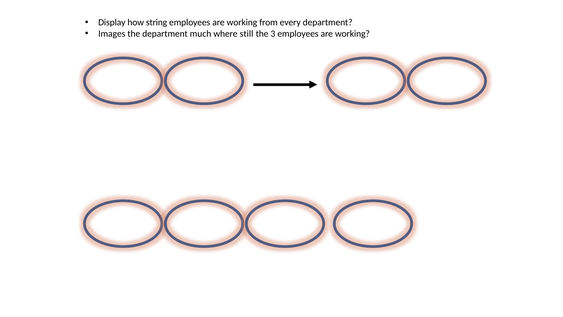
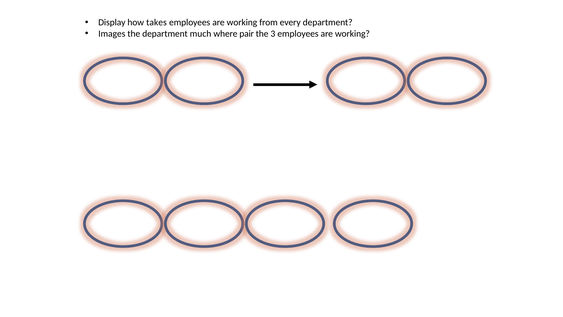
string: string -> takes
still: still -> pair
